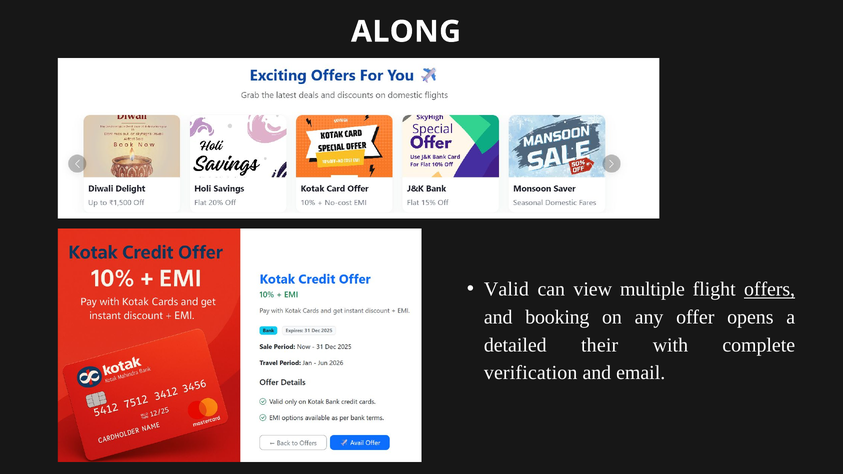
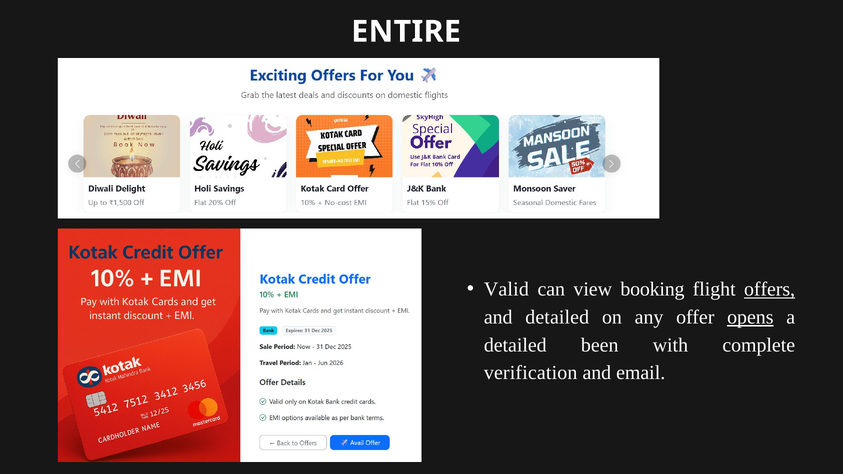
ALONG: ALONG -> ENTIRE
multiple: multiple -> booking
and booking: booking -> detailed
opens underline: none -> present
their: their -> been
